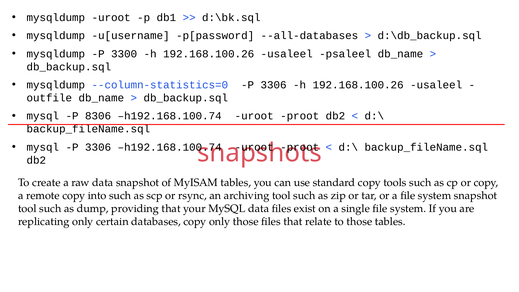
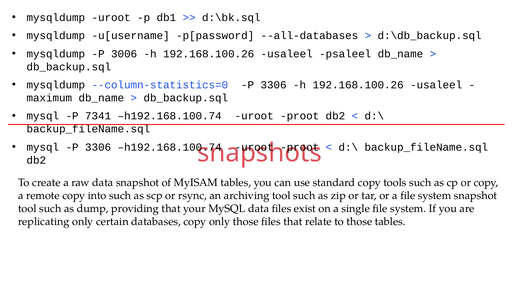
3300: 3300 -> 3006
outfile: outfile -> maximum
8306: 8306 -> 7341
